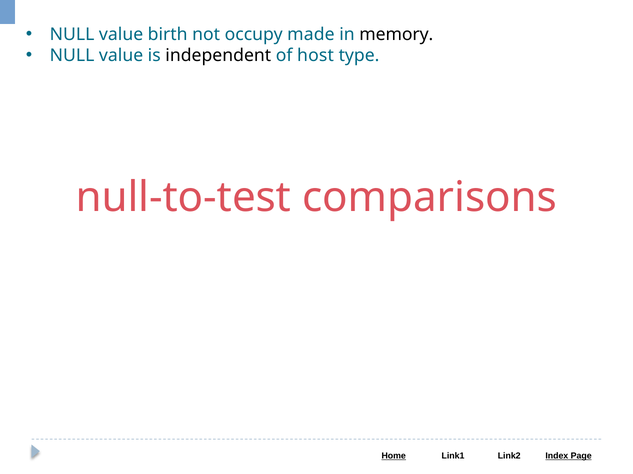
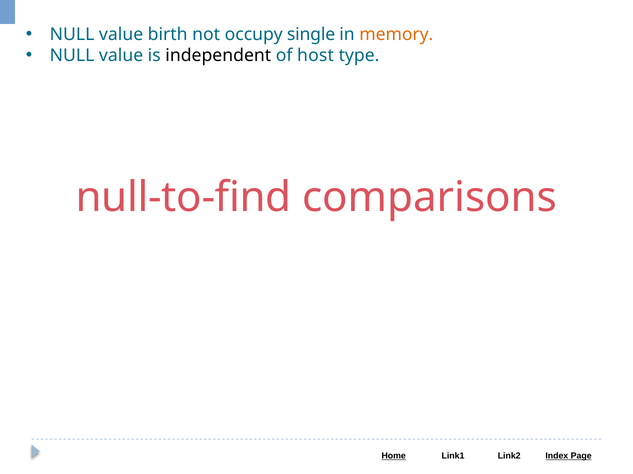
made: made -> single
memory colour: black -> orange
null-to-test: null-to-test -> null-to-find
